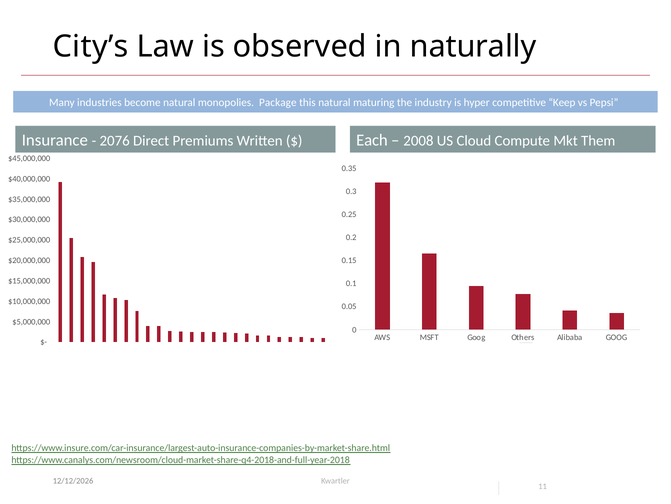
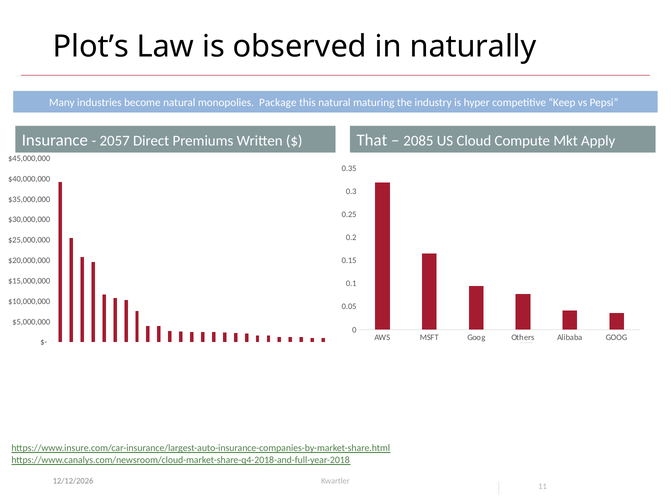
City’s: City’s -> Plot’s
2076: 2076 -> 2057
Each: Each -> That
2008: 2008 -> 2085
Them: Them -> Apply
